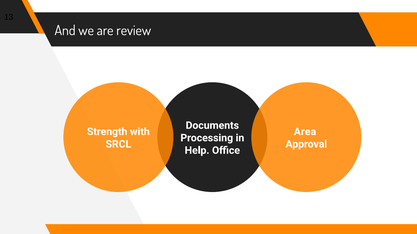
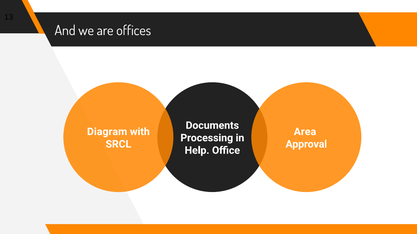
review: review -> offices
Strength: Strength -> Diagram
